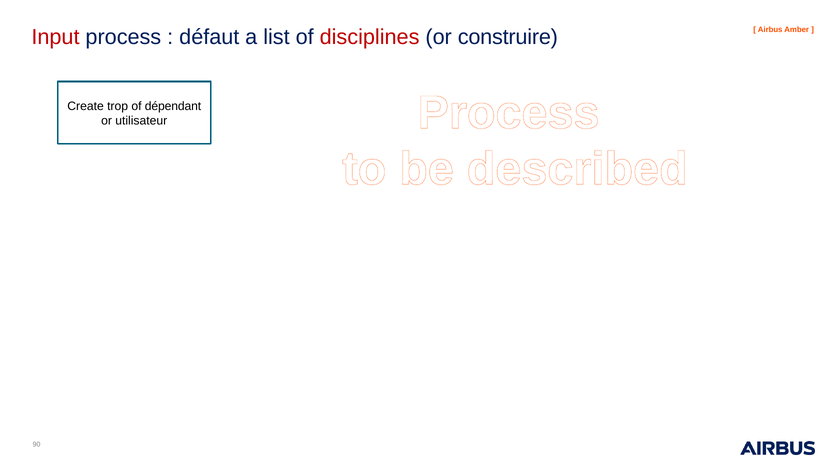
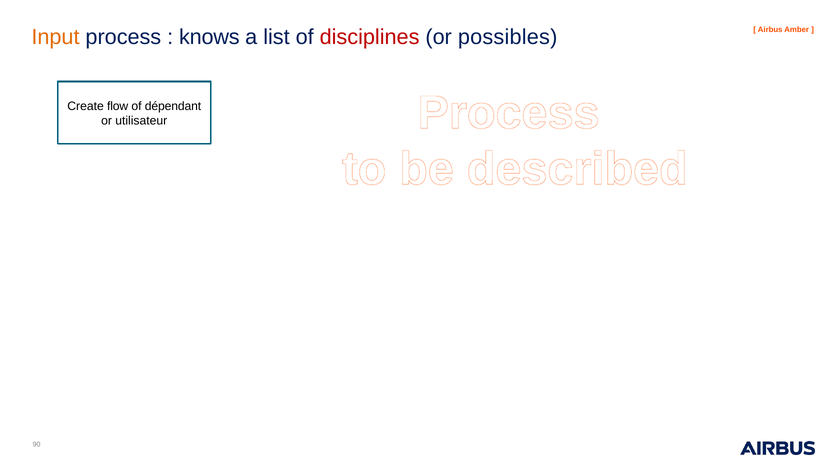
Input colour: red -> orange
défaut: défaut -> knows
construire: construire -> possibles
trop: trop -> flow
